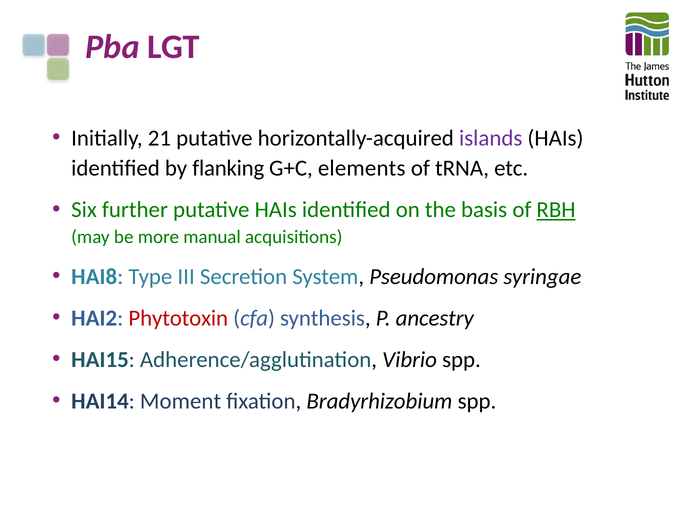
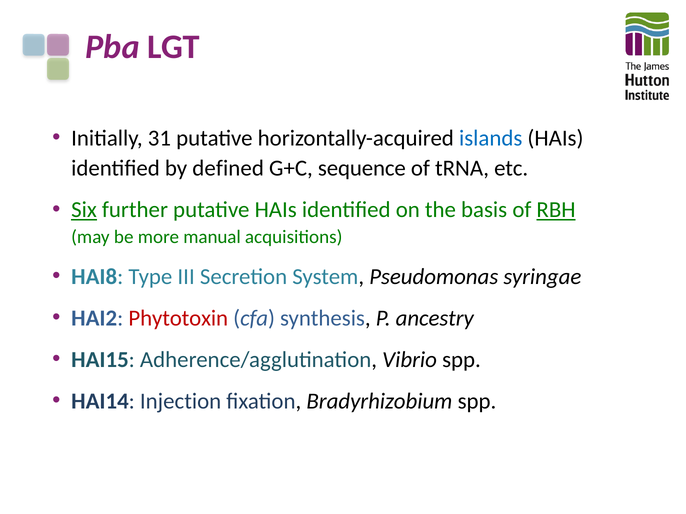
21: 21 -> 31
islands colour: purple -> blue
flanking: flanking -> defined
elements: elements -> sequence
Six underline: none -> present
Moment: Moment -> Injection
